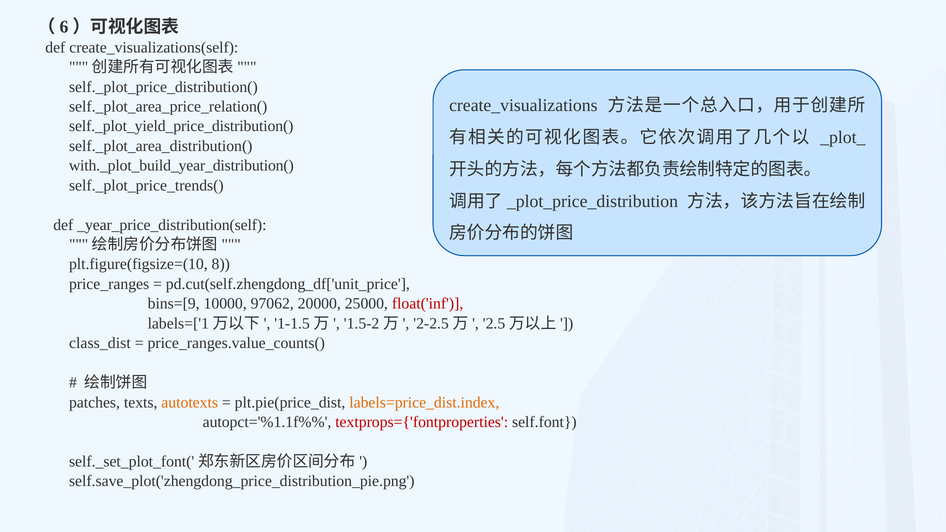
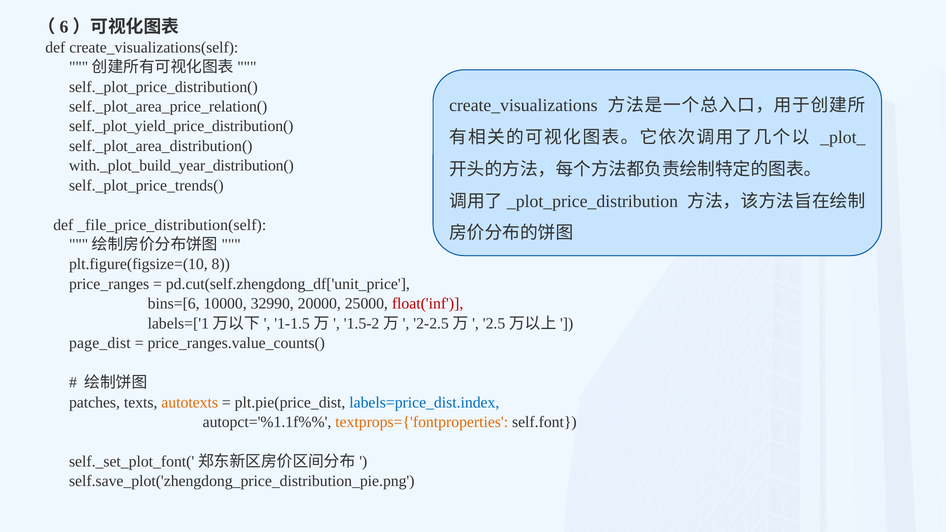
_year_price_distribution(self: _year_price_distribution(self -> _file_price_distribution(self
bins=[9: bins=[9 -> bins=[6
97062: 97062 -> 32990
class_dist: class_dist -> page_dist
labels=price_dist.index colour: orange -> blue
textprops={'fontproperties colour: red -> orange
